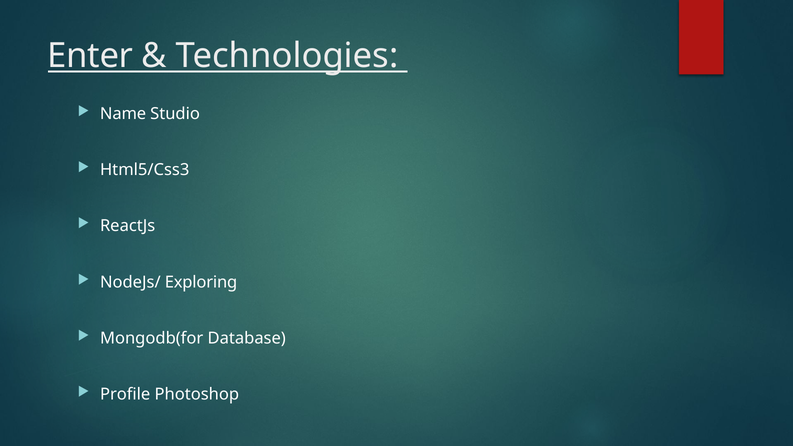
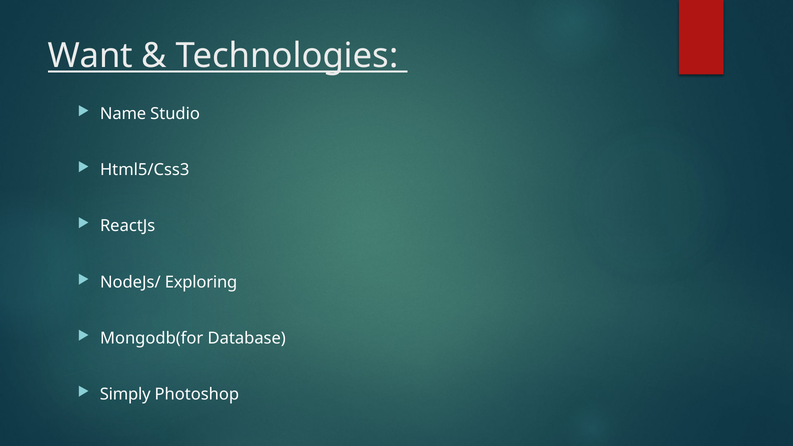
Enter: Enter -> Want
Profile: Profile -> Simply
